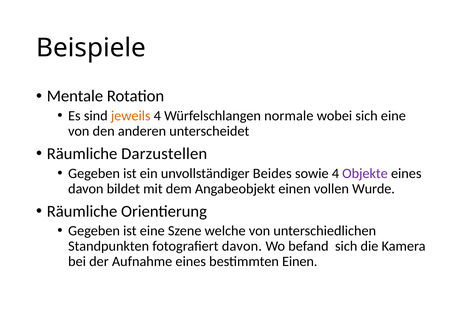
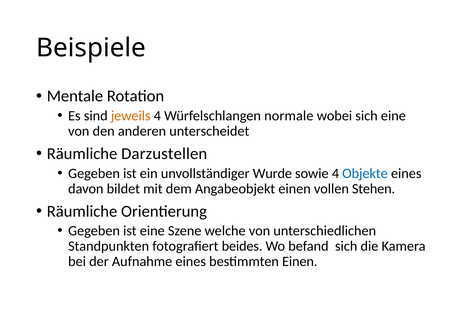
Beides: Beides -> Wurde
Objekte colour: purple -> blue
Wurde: Wurde -> Stehen
fotografiert davon: davon -> beides
